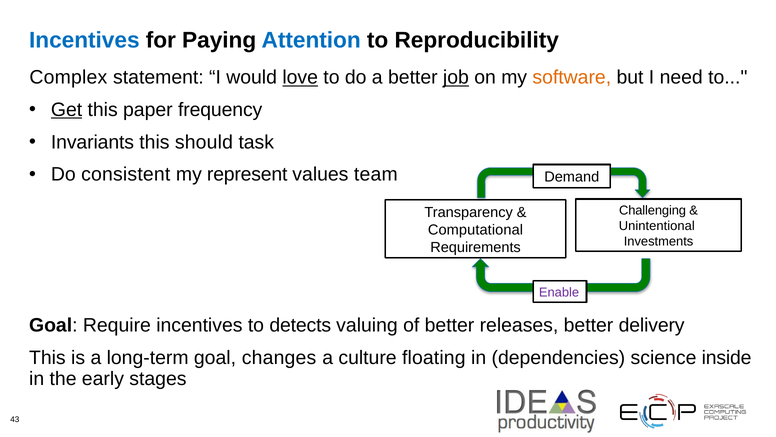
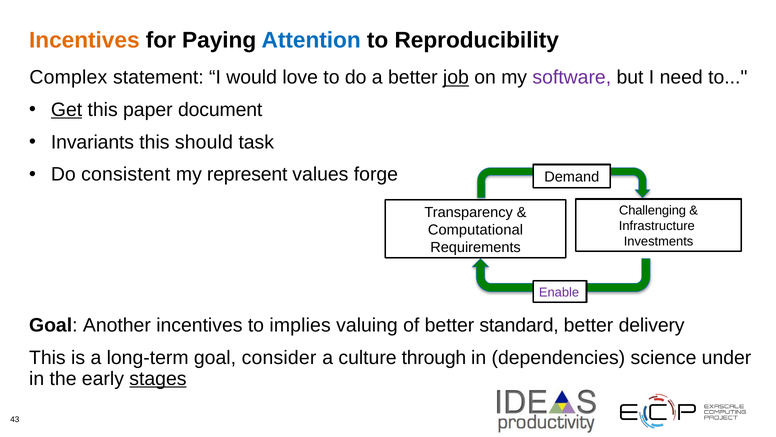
Incentives at (84, 40) colour: blue -> orange
love underline: present -> none
software colour: orange -> purple
frequency: frequency -> document
team: team -> forge
Unintentional: Unintentional -> Infrastructure
Require: Require -> Another
detects: detects -> implies
releases: releases -> standard
changes: changes -> consider
floating: floating -> through
inside: inside -> under
stages underline: none -> present
